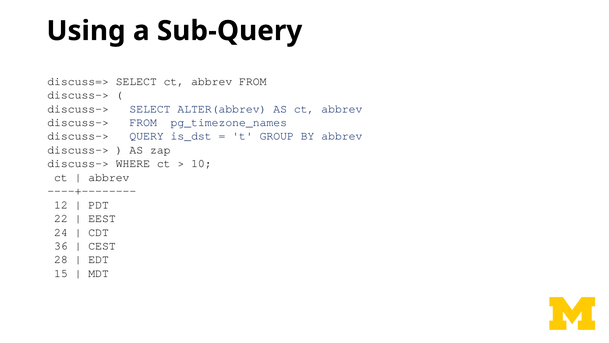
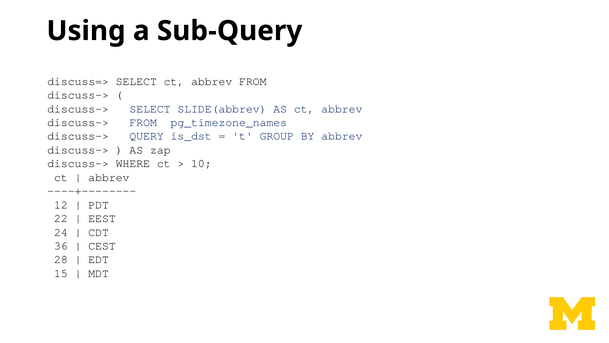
ALTER(abbrev: ALTER(abbrev -> SLIDE(abbrev
